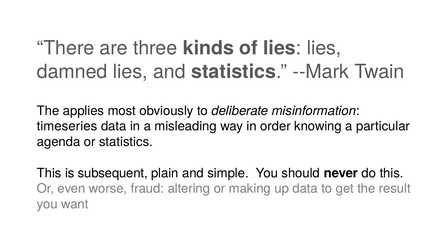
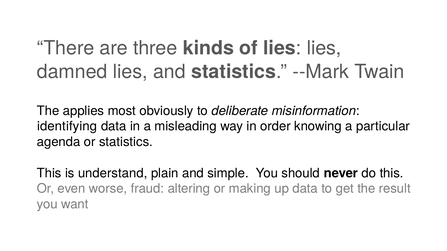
timeseries: timeseries -> identifying
subsequent: subsequent -> understand
